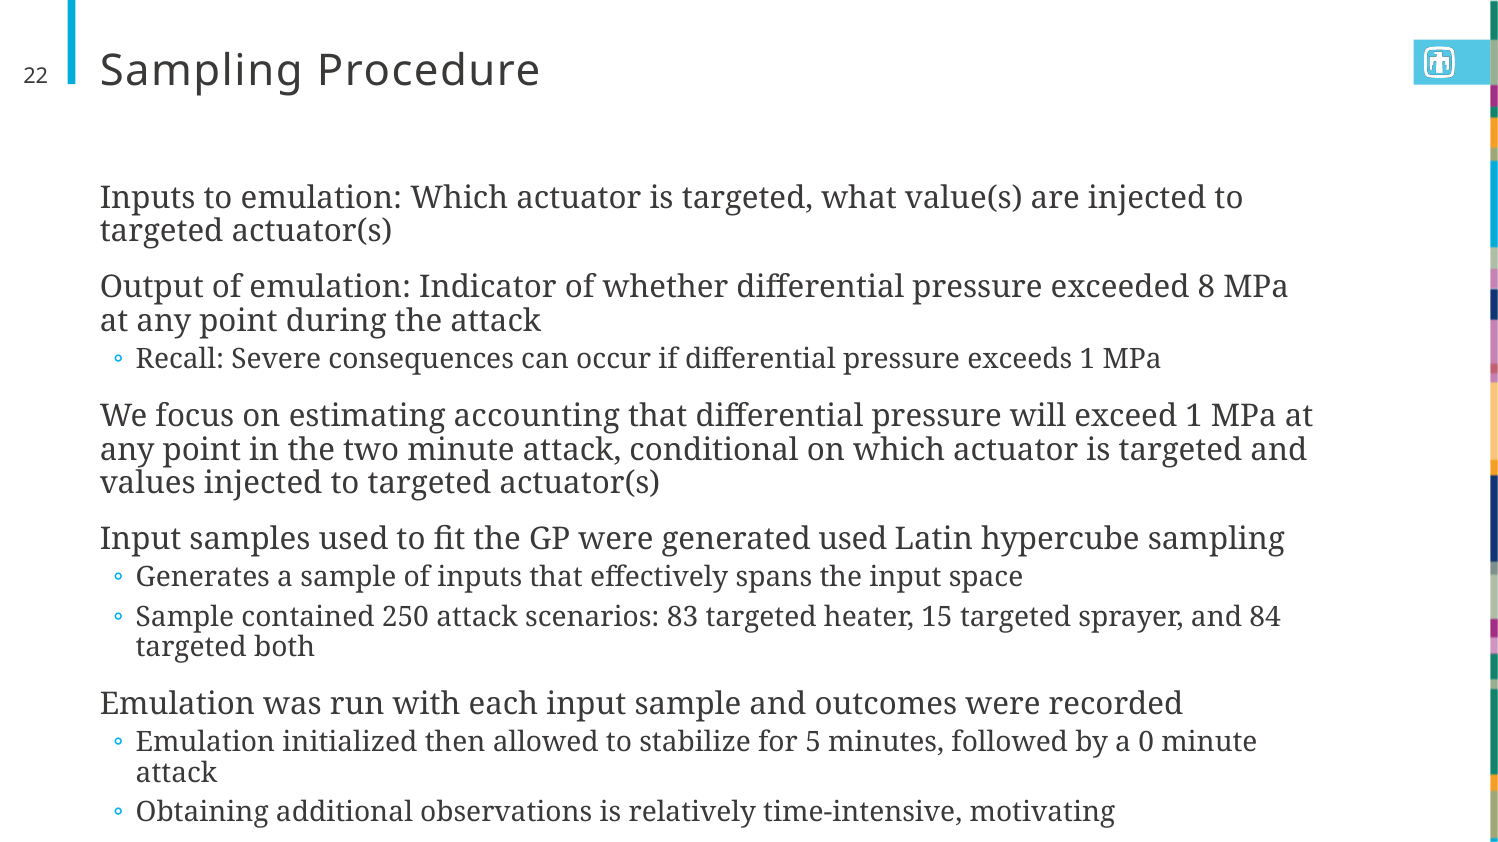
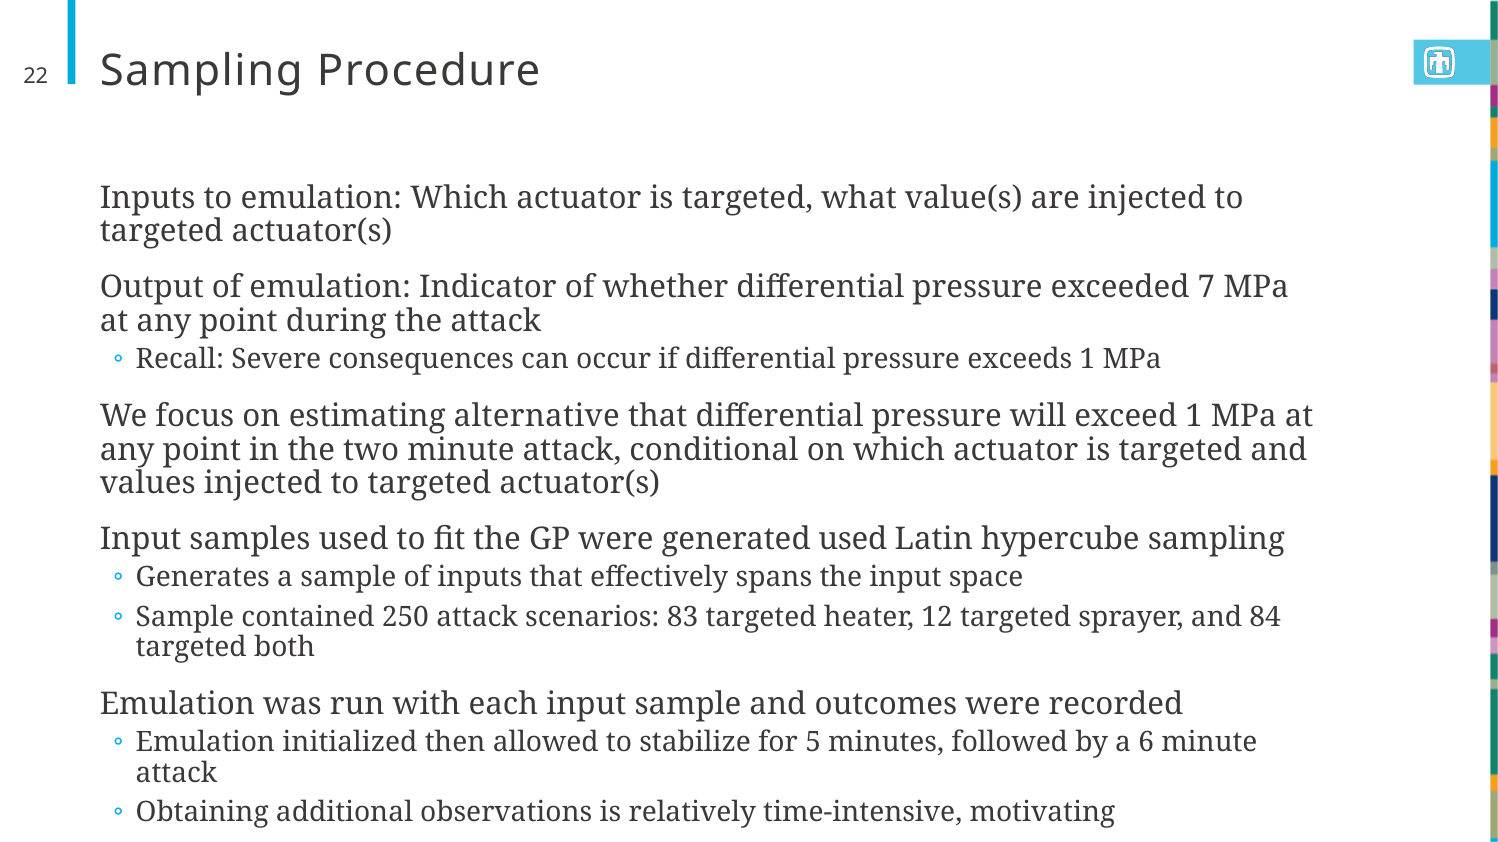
8: 8 -> 7
accounting: accounting -> alternative
15: 15 -> 12
0: 0 -> 6
